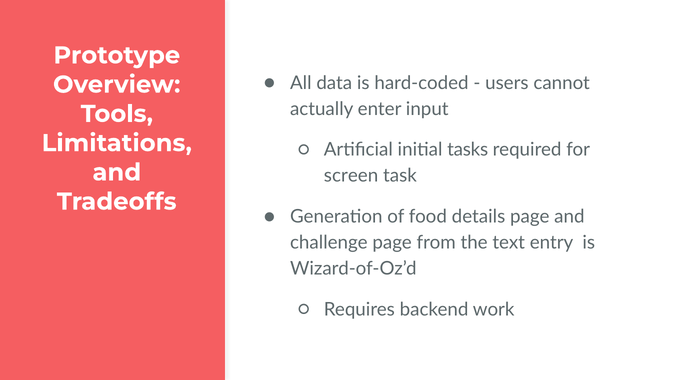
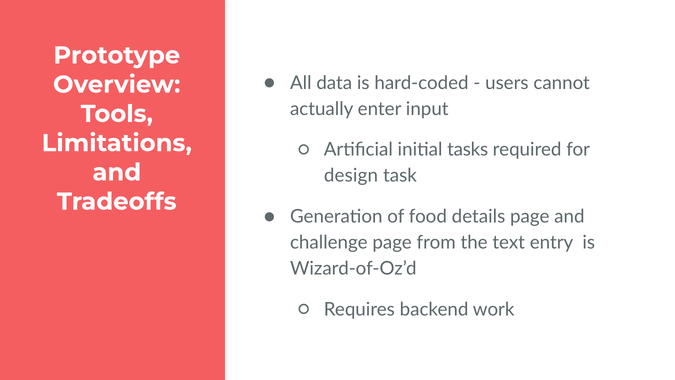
screen: screen -> design
